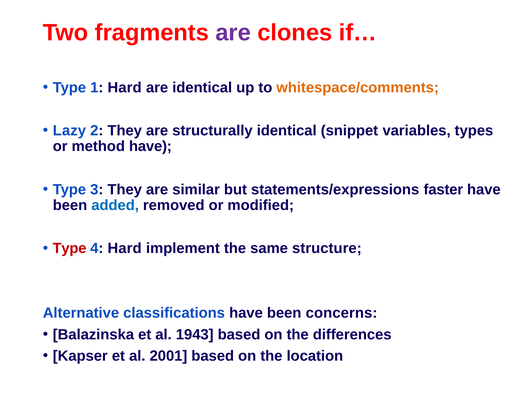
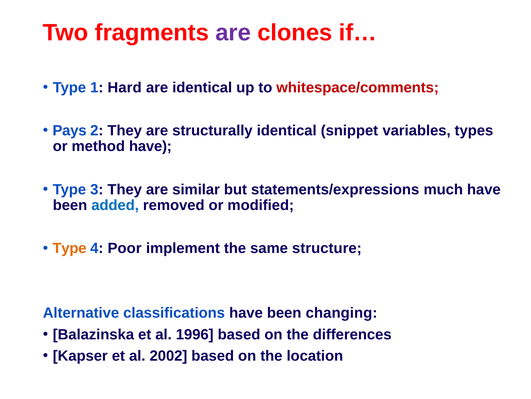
whitespace/comments colour: orange -> red
Lazy: Lazy -> Pays
faster: faster -> much
Type at (70, 248) colour: red -> orange
4 Hard: Hard -> Poor
concerns: concerns -> changing
1943: 1943 -> 1996
2001: 2001 -> 2002
